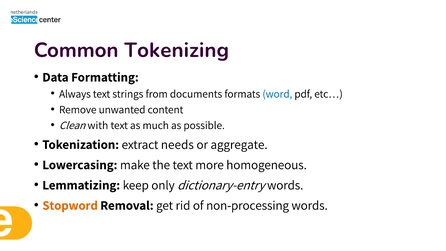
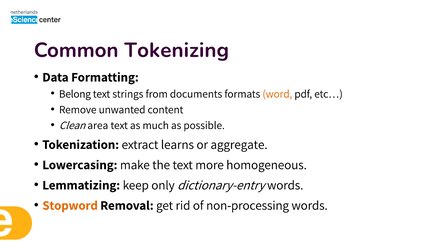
Always: Always -> Belong
word colour: blue -> orange
with: with -> area
needs: needs -> learns
